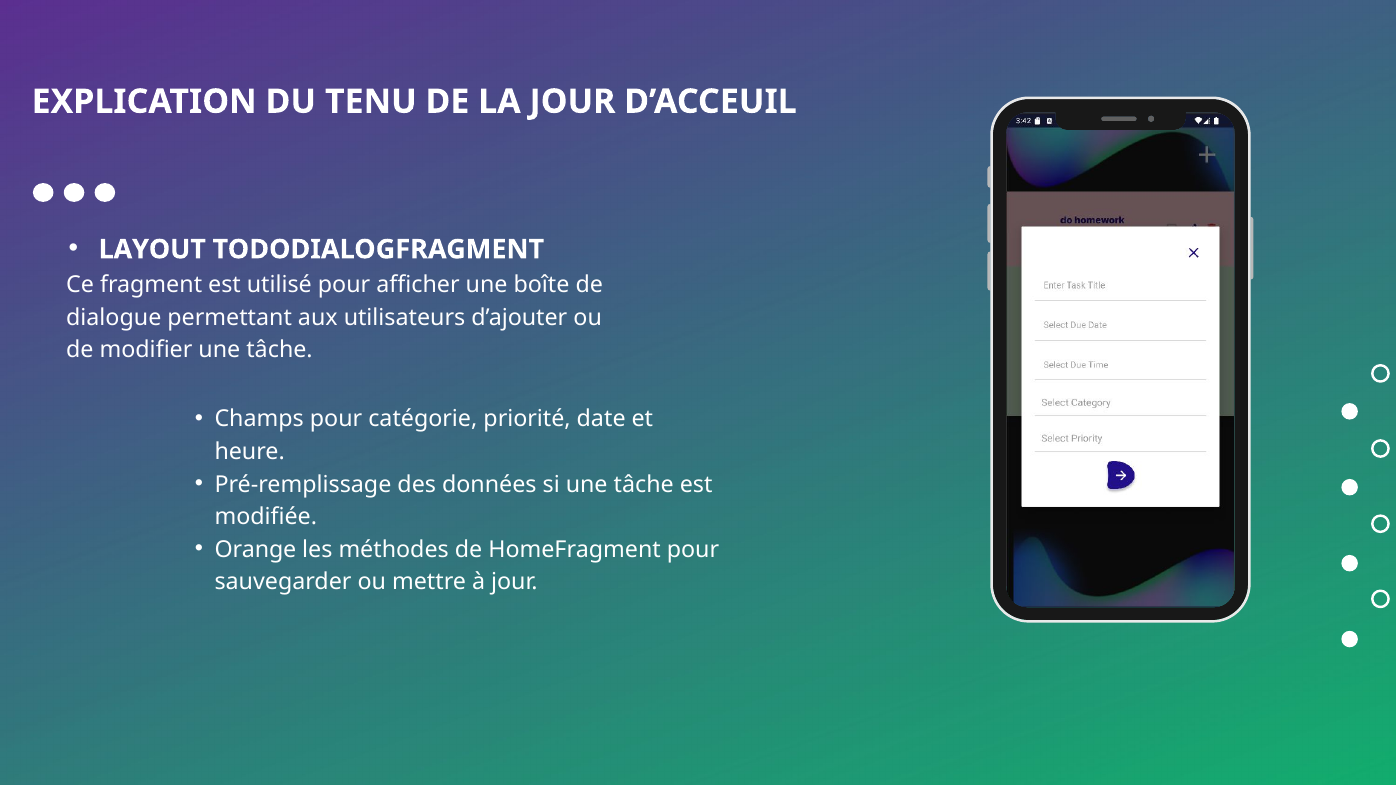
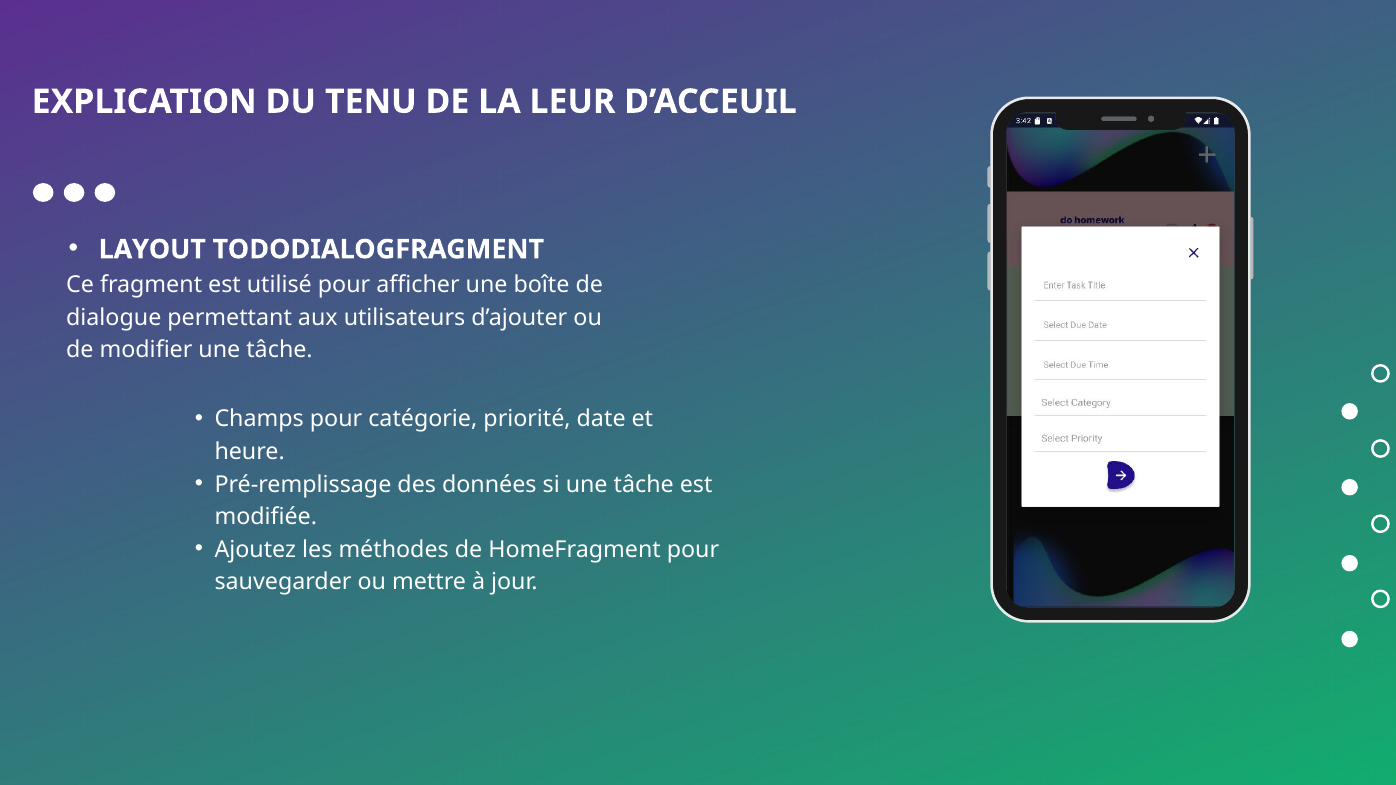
LA JOUR: JOUR -> LEUR
Orange: Orange -> Ajoutez
